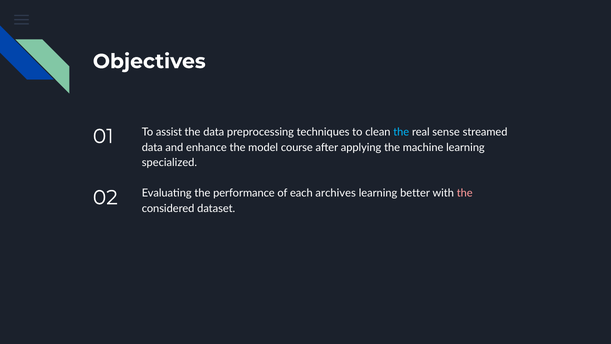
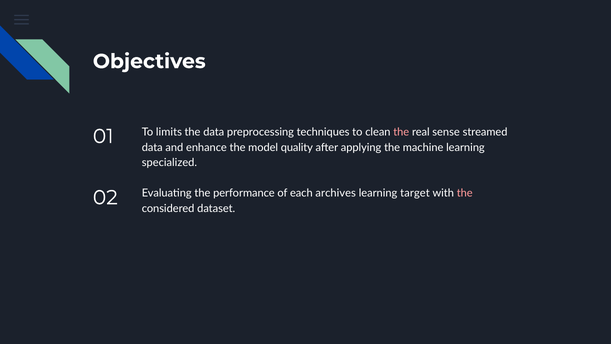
assist: assist -> limits
the at (401, 132) colour: light blue -> pink
course: course -> quality
better: better -> target
